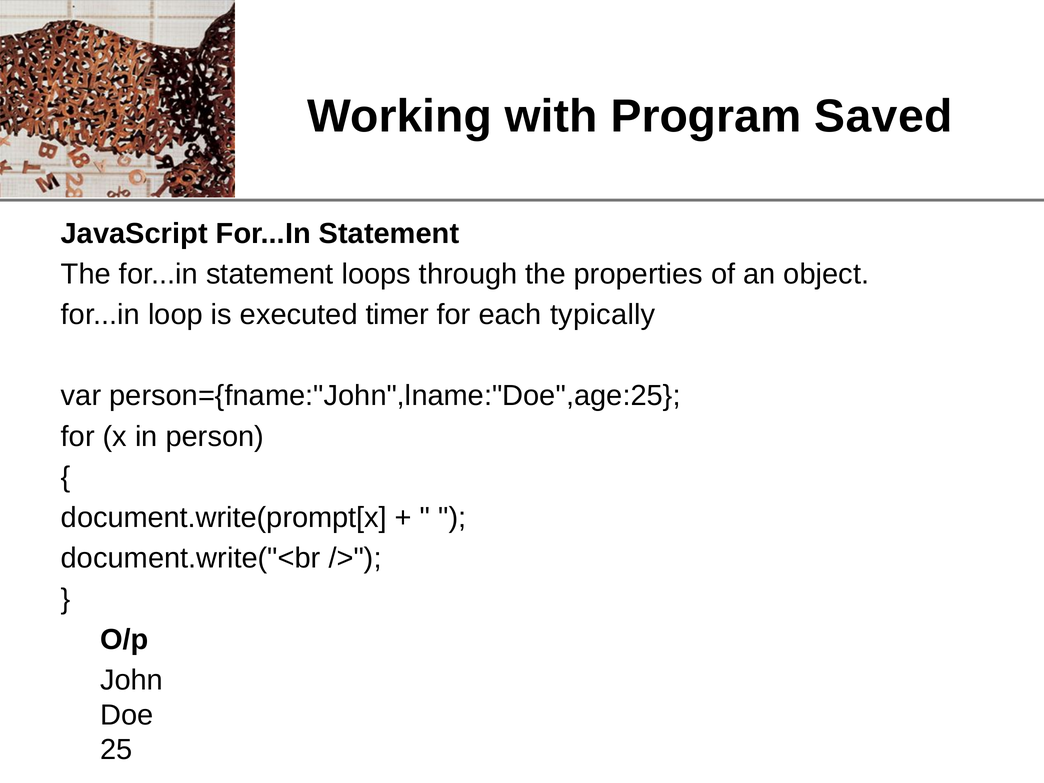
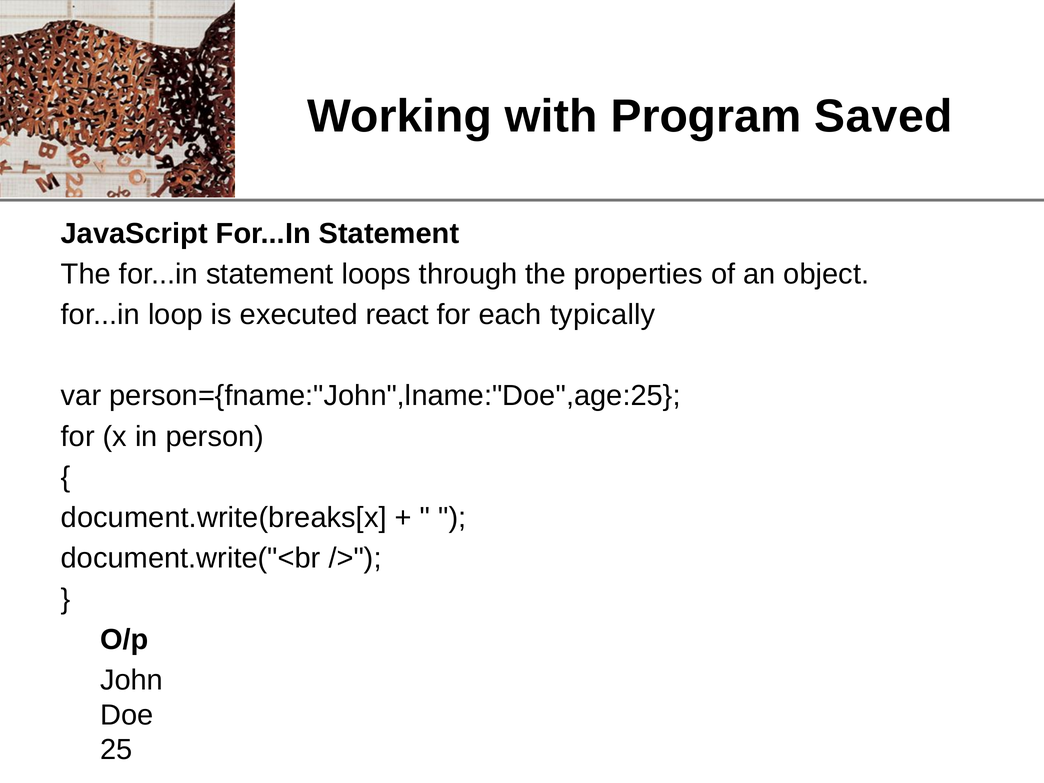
timer: timer -> react
document.write(prompt[x: document.write(prompt[x -> document.write(breaks[x
